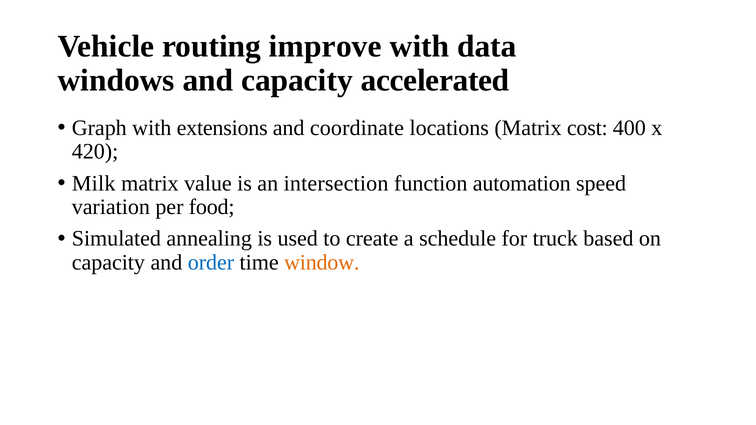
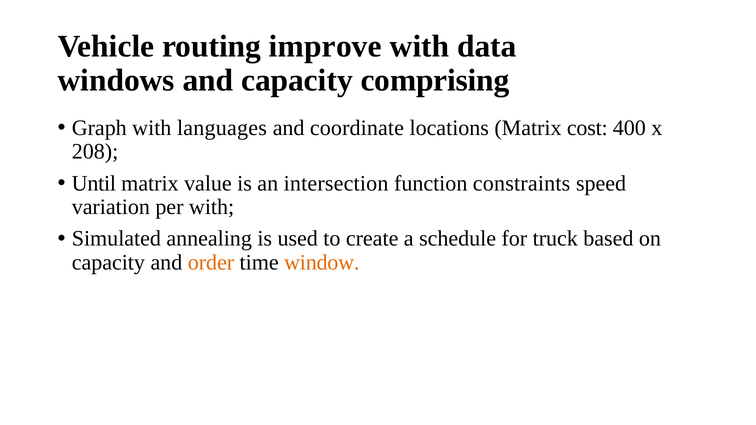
accelerated: accelerated -> comprising
extensions: extensions -> languages
420: 420 -> 208
Milk: Milk -> Until
automation: automation -> constraints
per food: food -> with
order colour: blue -> orange
